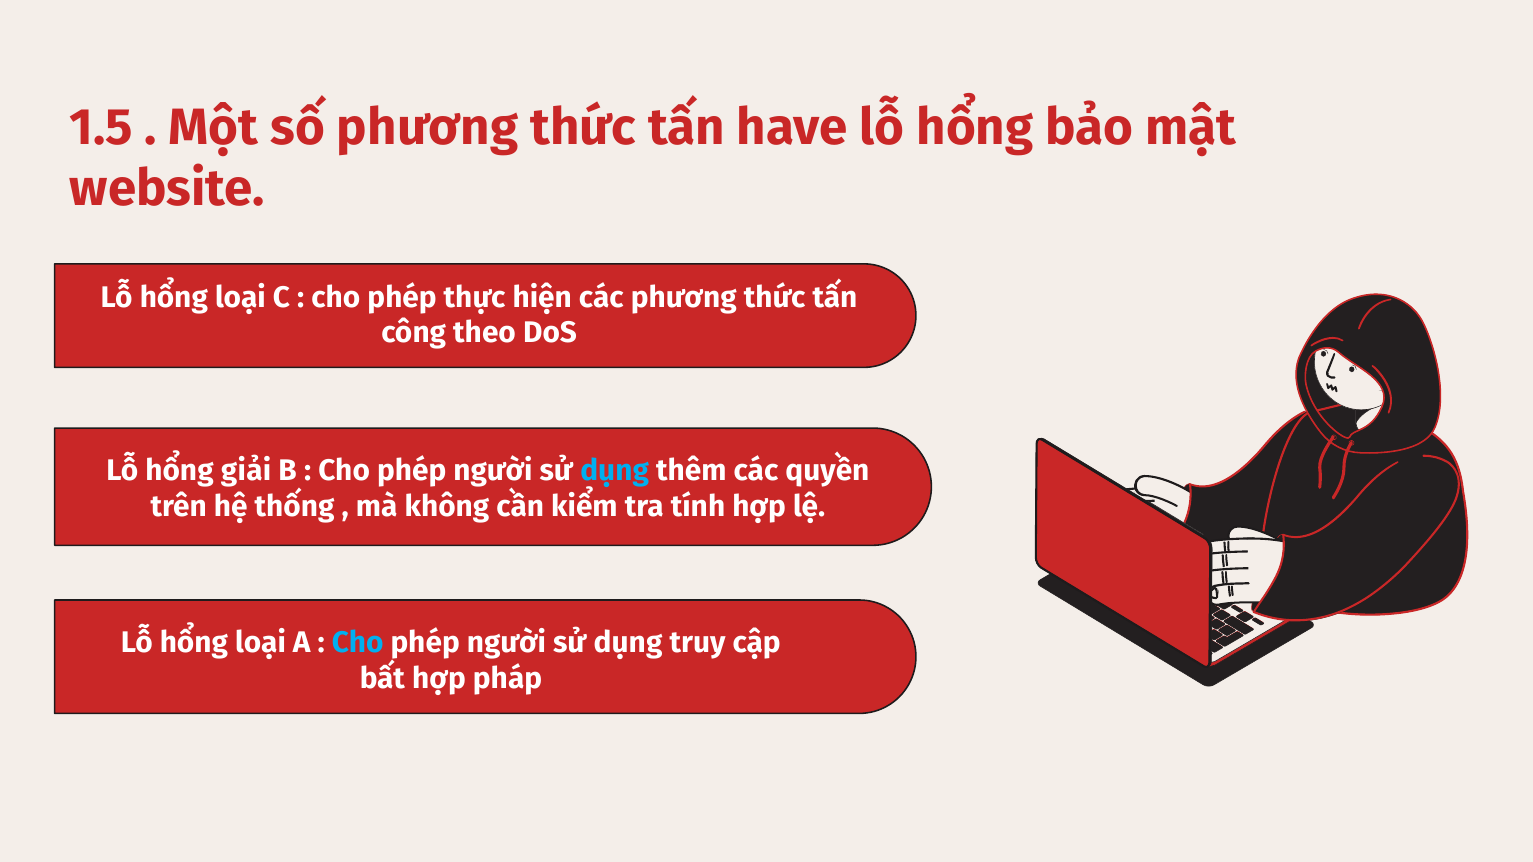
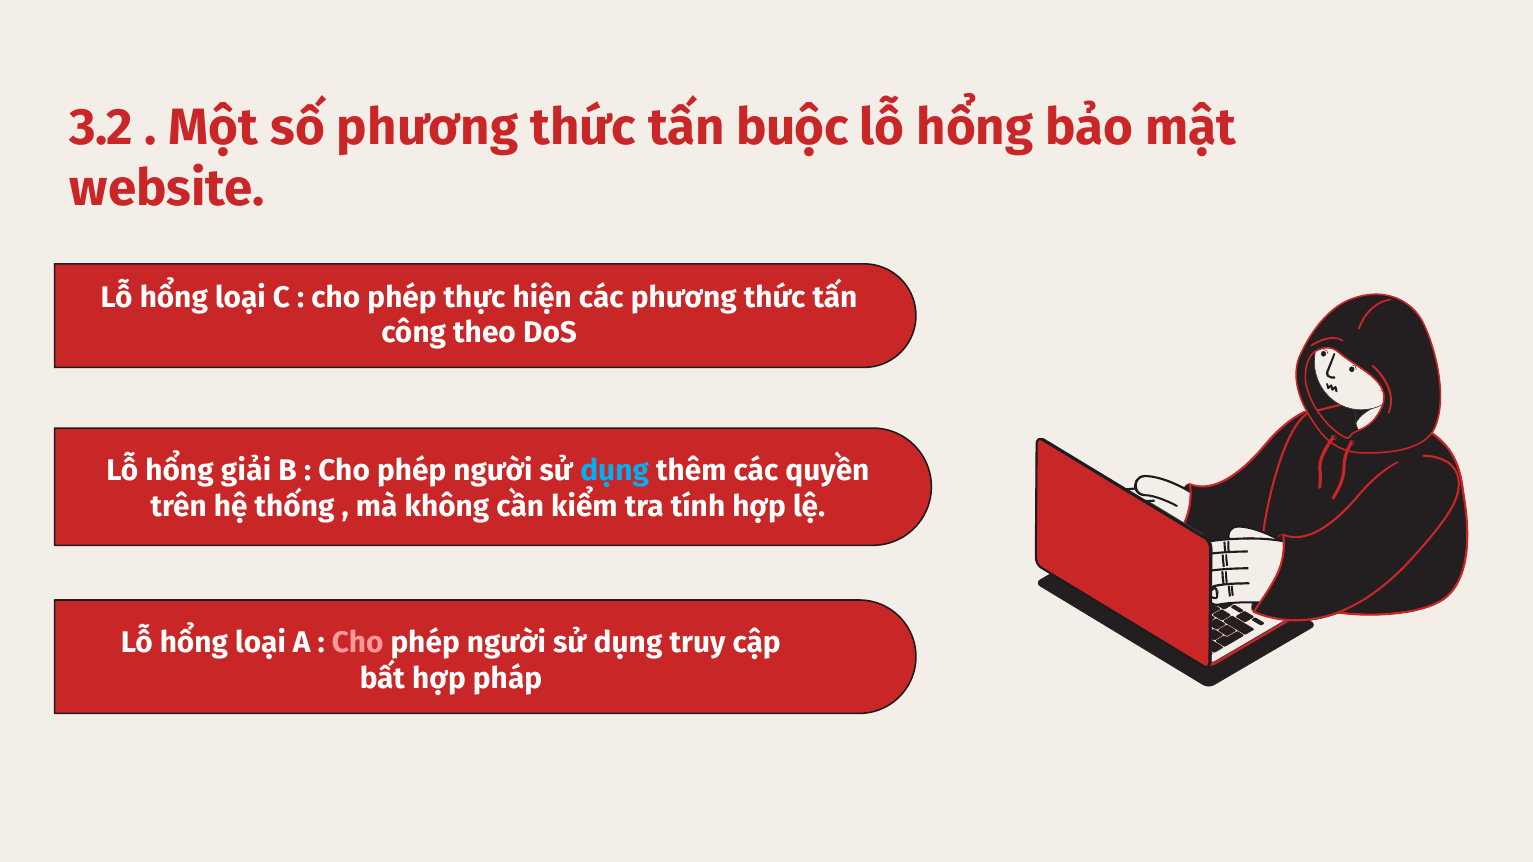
1.5: 1.5 -> 3.2
have: have -> buộc
Cho at (358, 643) colour: light blue -> pink
